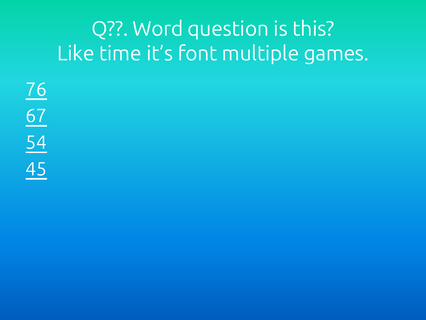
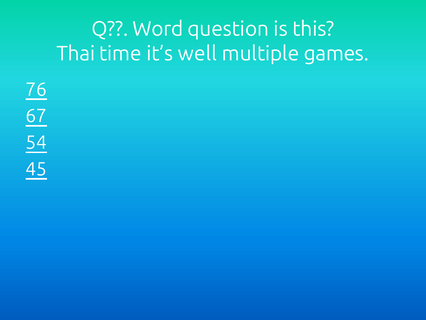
Like: Like -> Thai
font: font -> well
